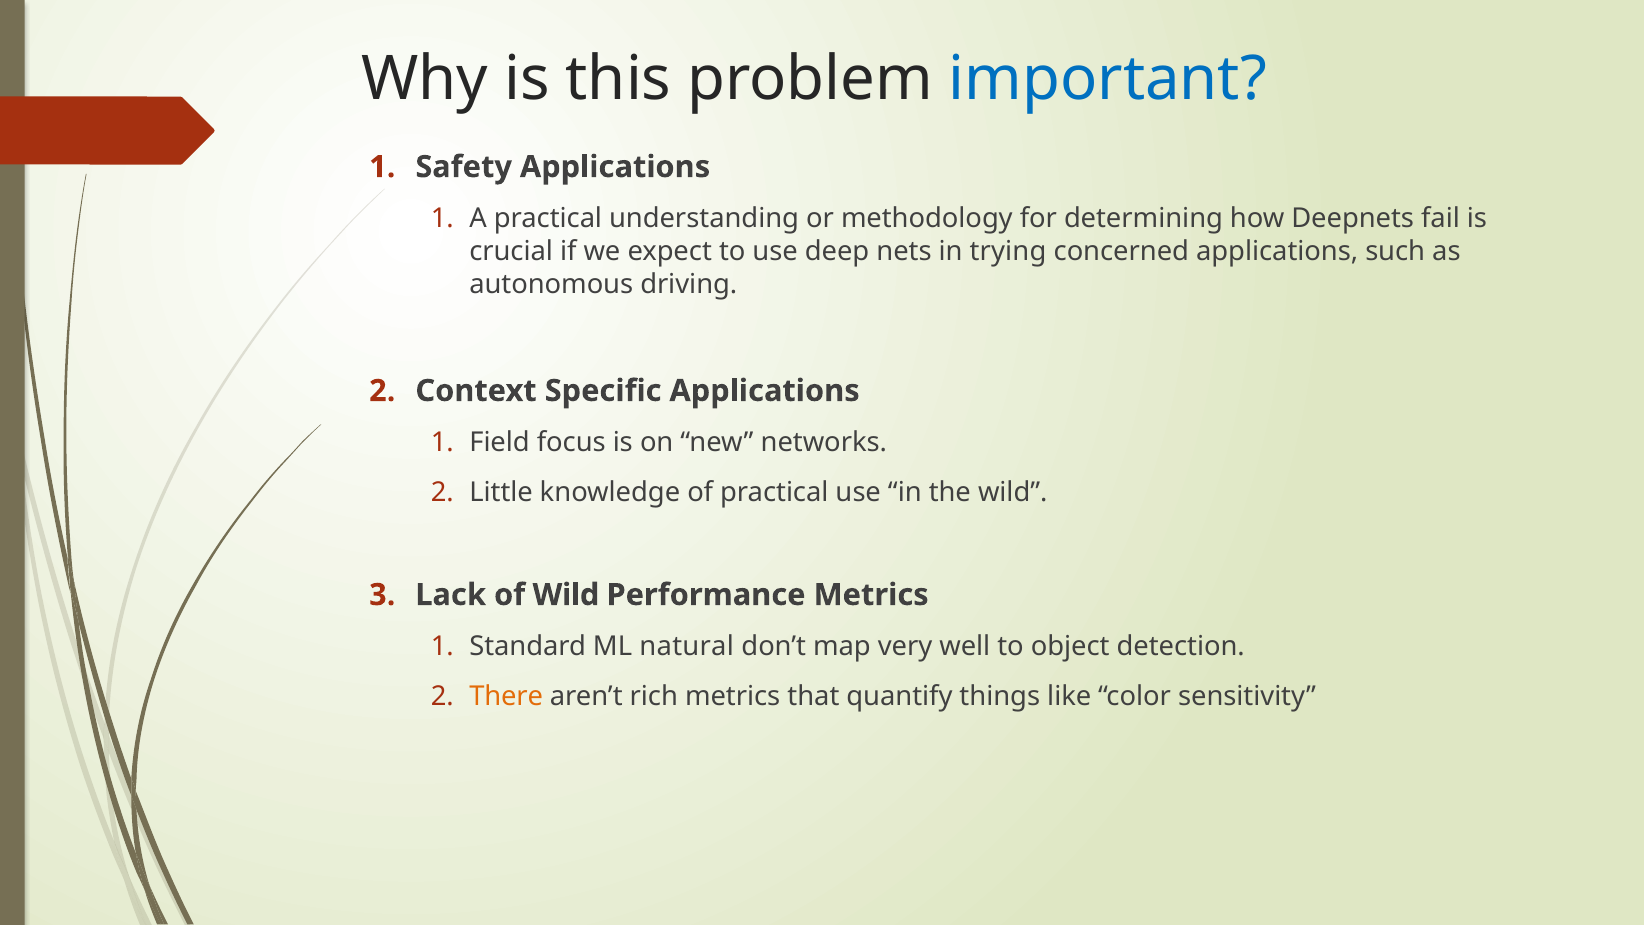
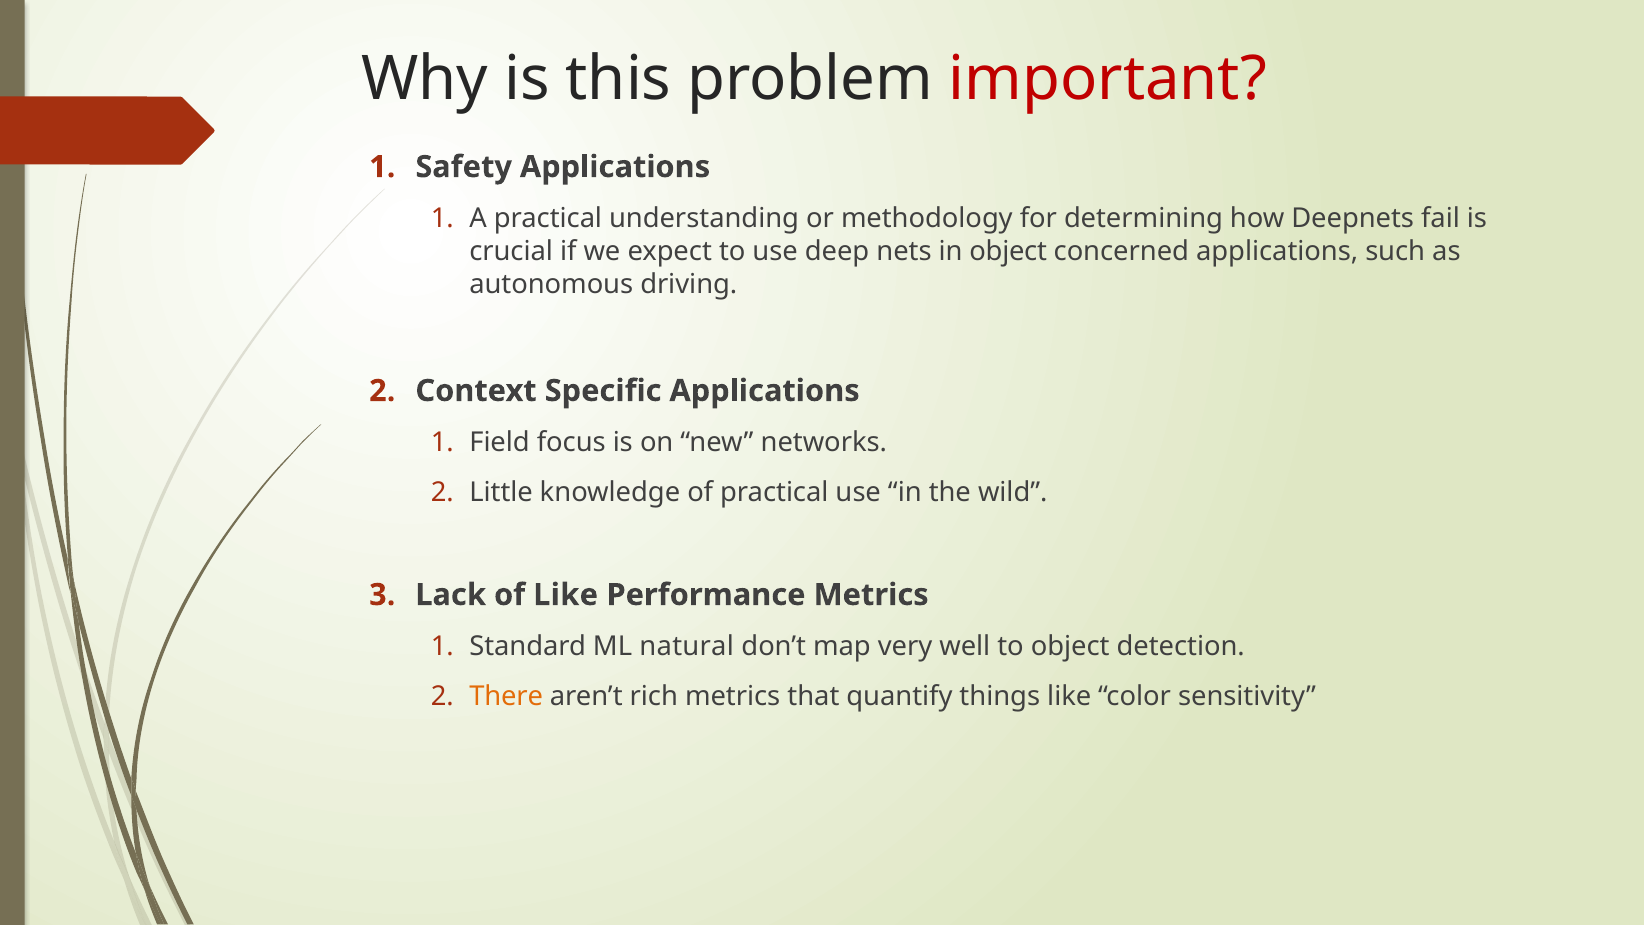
important colour: blue -> red
in trying: trying -> object
of Wild: Wild -> Like
